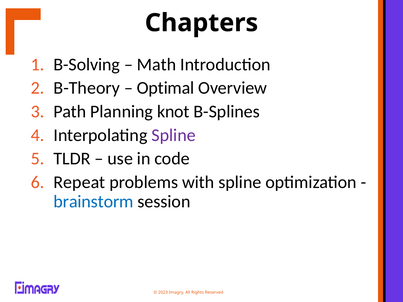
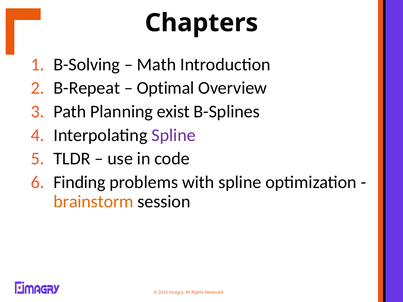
B-Theory: B-Theory -> B-Repeat
knot: knot -> exist
Repeat: Repeat -> Finding
brainstorm colour: blue -> orange
